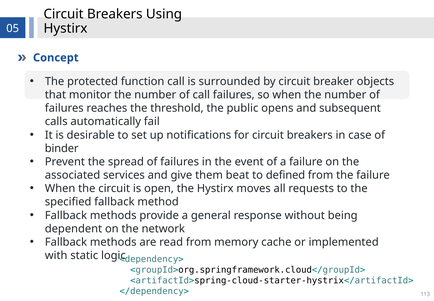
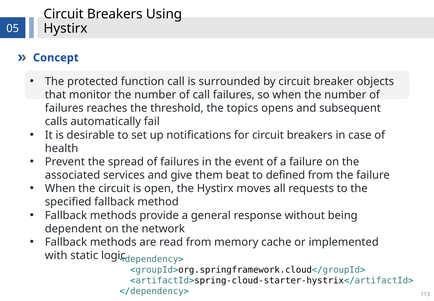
public: public -> topics
binder: binder -> health
